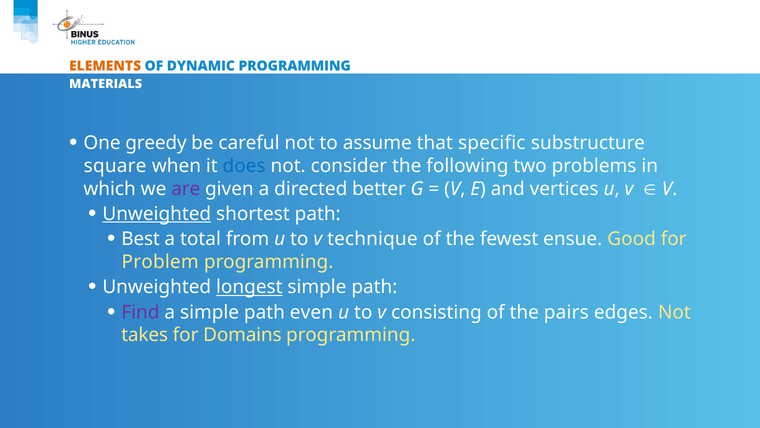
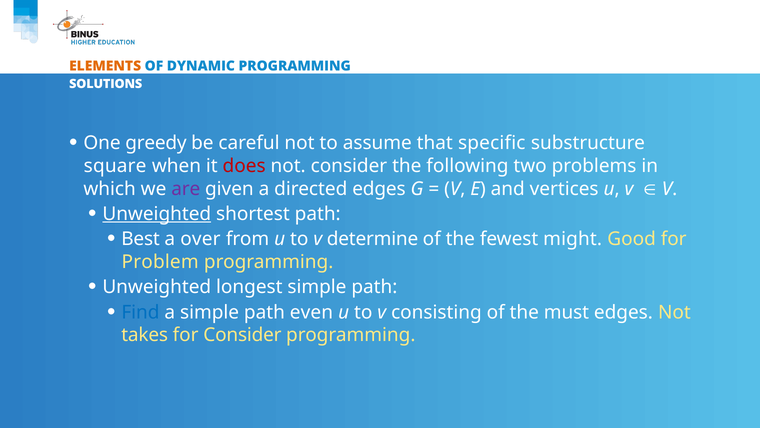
MATERIALS: MATERIALS -> SOLUTIONS
does colour: blue -> red
directed better: better -> edges
total: total -> over
technique: technique -> determine
ensue: ensue -> might
longest underline: present -> none
Find colour: purple -> blue
pairs: pairs -> must
for Domains: Domains -> Consider
